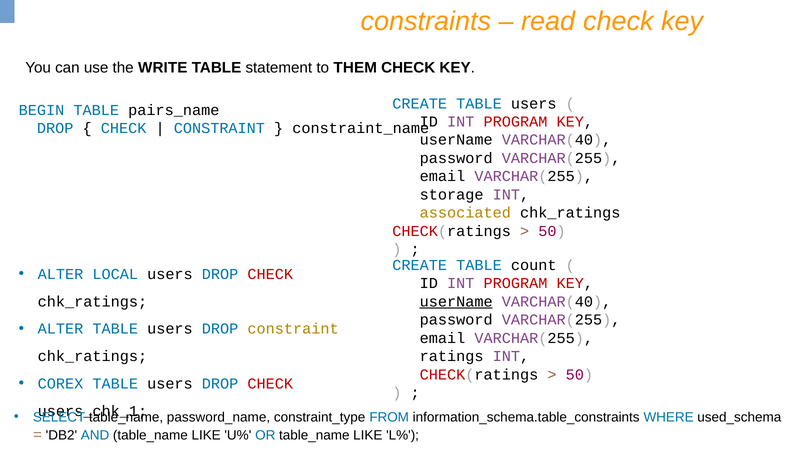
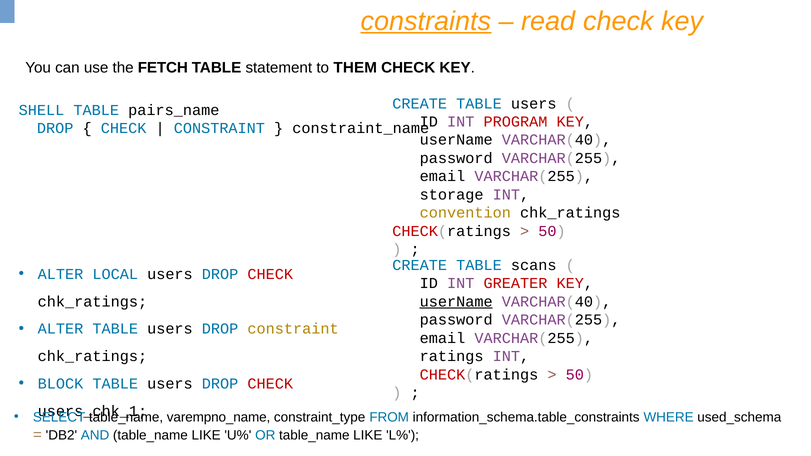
constraints underline: none -> present
WRITE: WRITE -> FETCH
BEGIN: BEGIN -> SHELL
associated: associated -> convention
count: count -> scans
PROGRAM at (515, 283): PROGRAM -> GREATER
COREX: COREX -> BLOCK
password_name: password_name -> varempno_name
